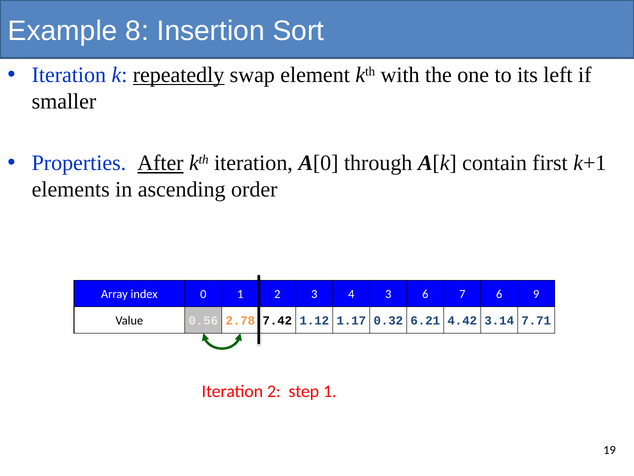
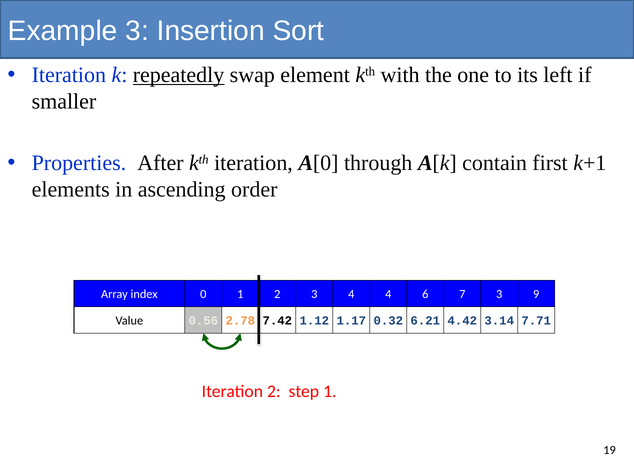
Example 8: 8 -> 3
After underline: present -> none
4 3: 3 -> 4
1 6: 6 -> 3
